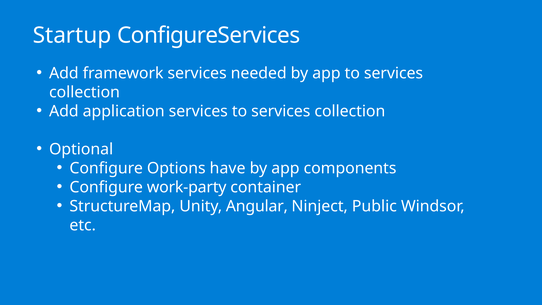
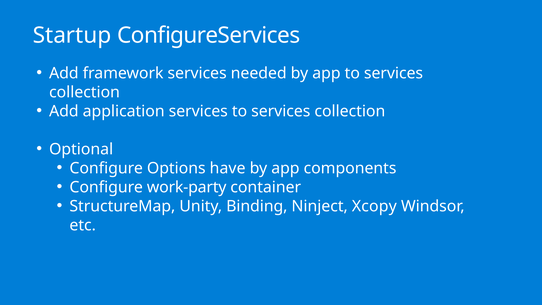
Angular: Angular -> Binding
Public: Public -> Xcopy
